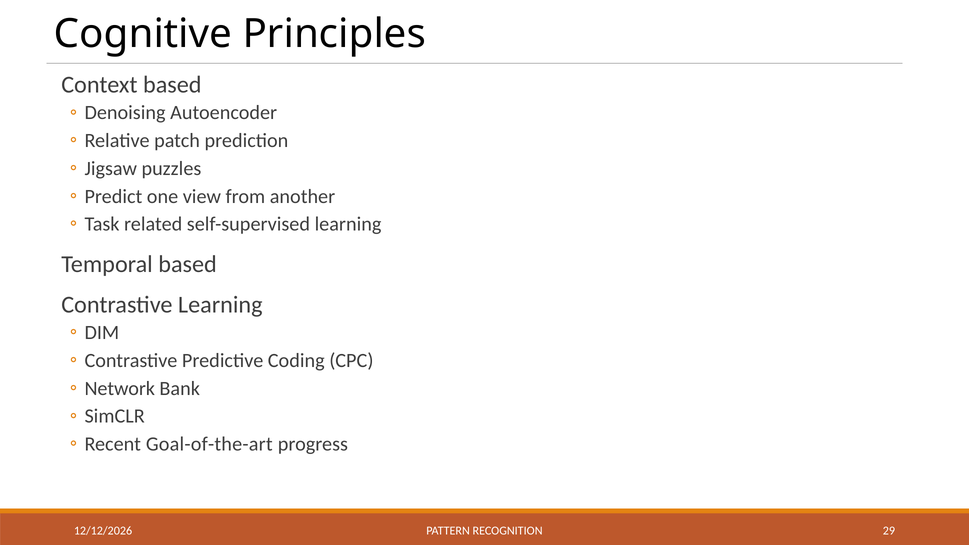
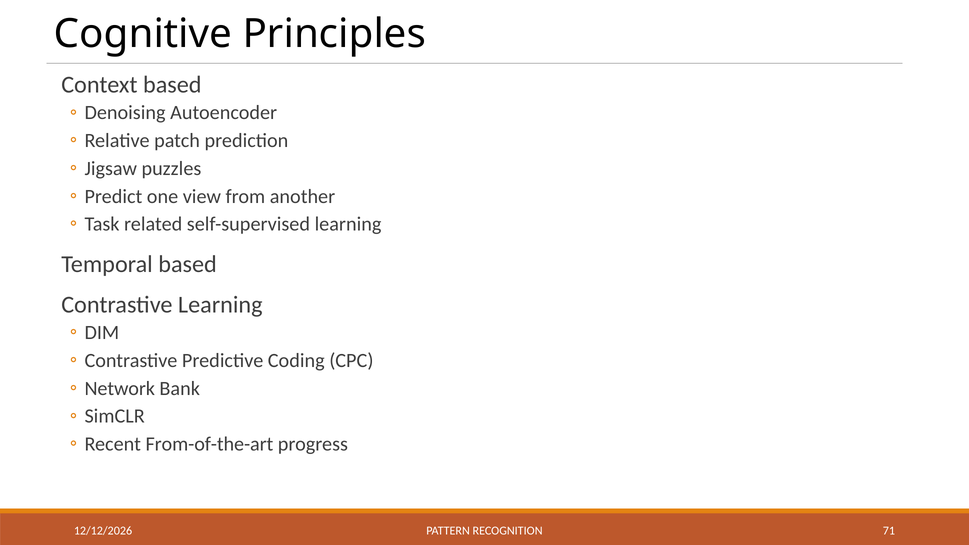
Goal-of-the-art: Goal-of-the-art -> From-of-the-art
29: 29 -> 71
